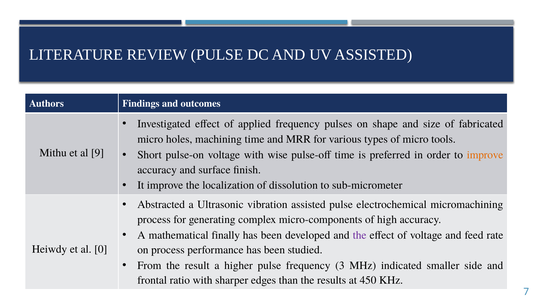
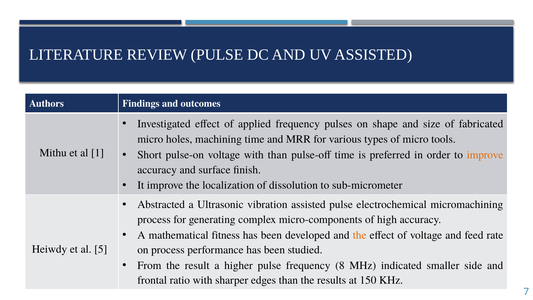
9: 9 -> 1
with wise: wise -> than
finally: finally -> fitness
the at (360, 235) colour: purple -> orange
0: 0 -> 5
3: 3 -> 8
450: 450 -> 150
